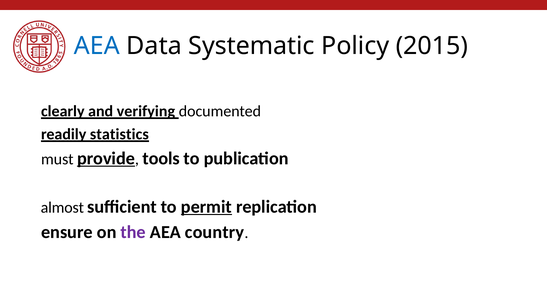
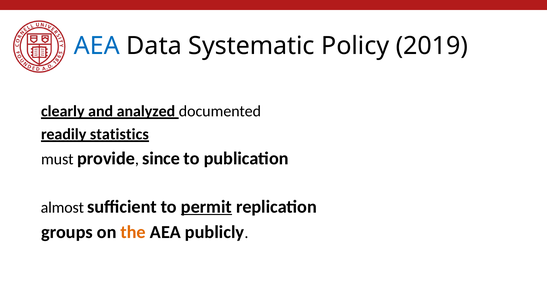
2015: 2015 -> 2019
verifying: verifying -> analyzed
provide underline: present -> none
tools: tools -> since
ensure: ensure -> groups
the colour: purple -> orange
country: country -> publicly
